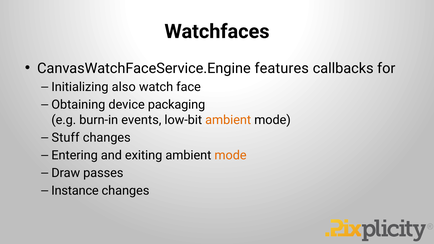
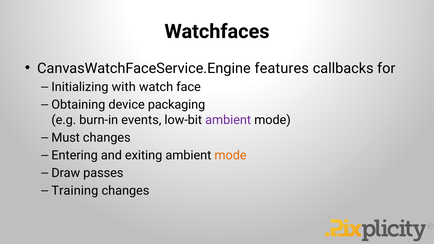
also: also -> with
ambient at (228, 120) colour: orange -> purple
Stuff: Stuff -> Must
Instance: Instance -> Training
